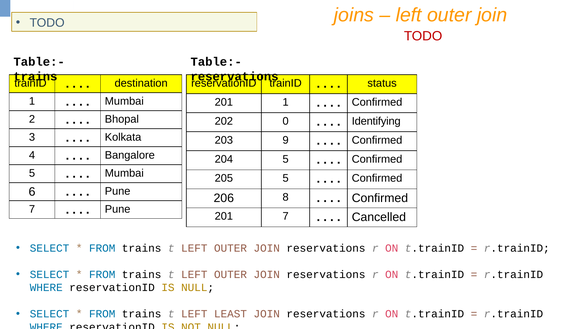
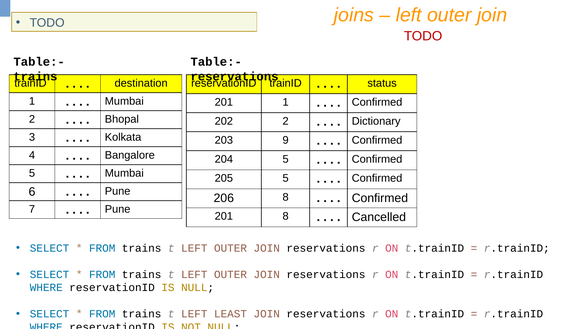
202 0: 0 -> 2
Identifying: Identifying -> Dictionary
201 7: 7 -> 8
